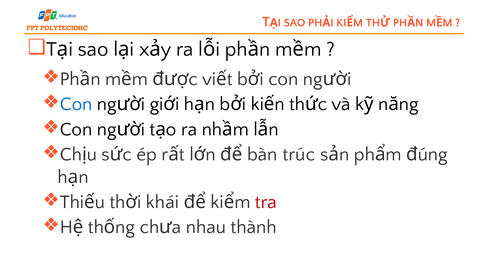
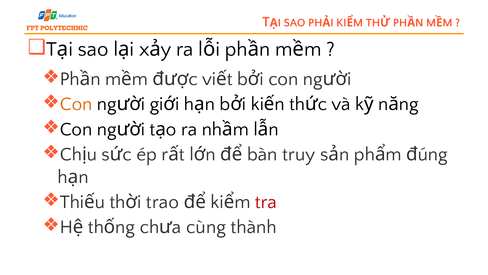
Con at (76, 104) colour: blue -> orange
trúc: trúc -> truy
khái: khái -> trao
nhau: nhau -> cùng
